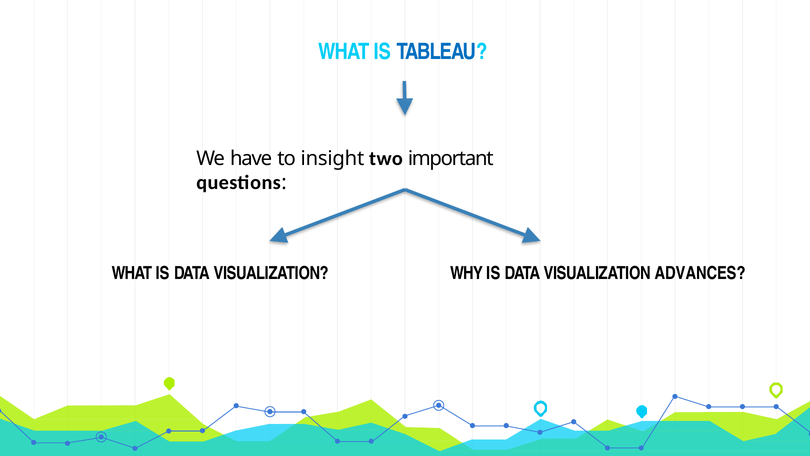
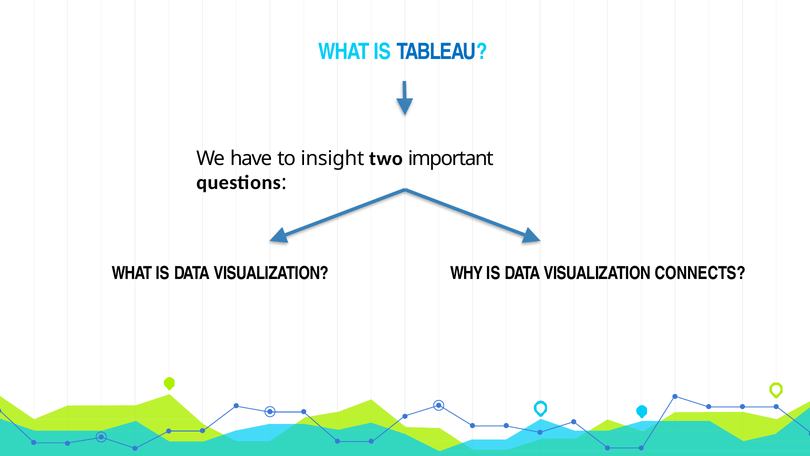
ADVANCES: ADVANCES -> CONNECTS
